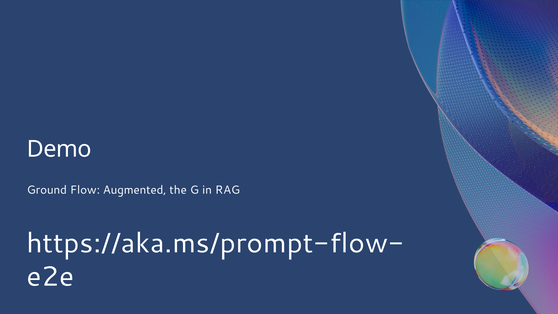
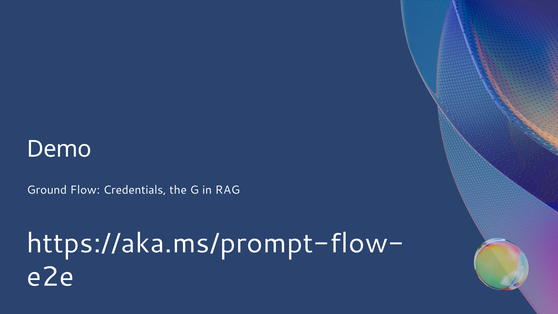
Augmented: Augmented -> Credentials
